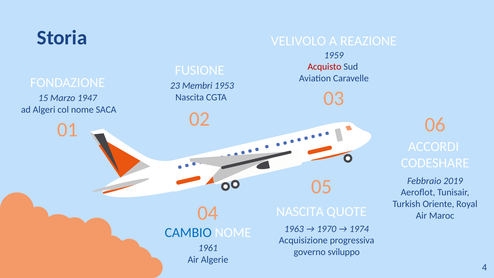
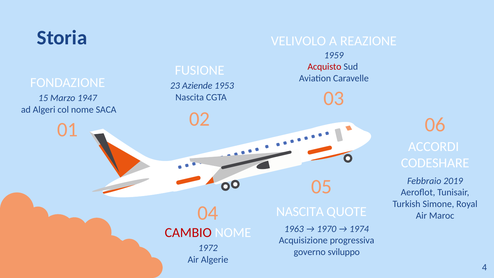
Membri: Membri -> Aziende
Oriente: Oriente -> Simone
CAMBIO colour: blue -> red
1961: 1961 -> 1972
